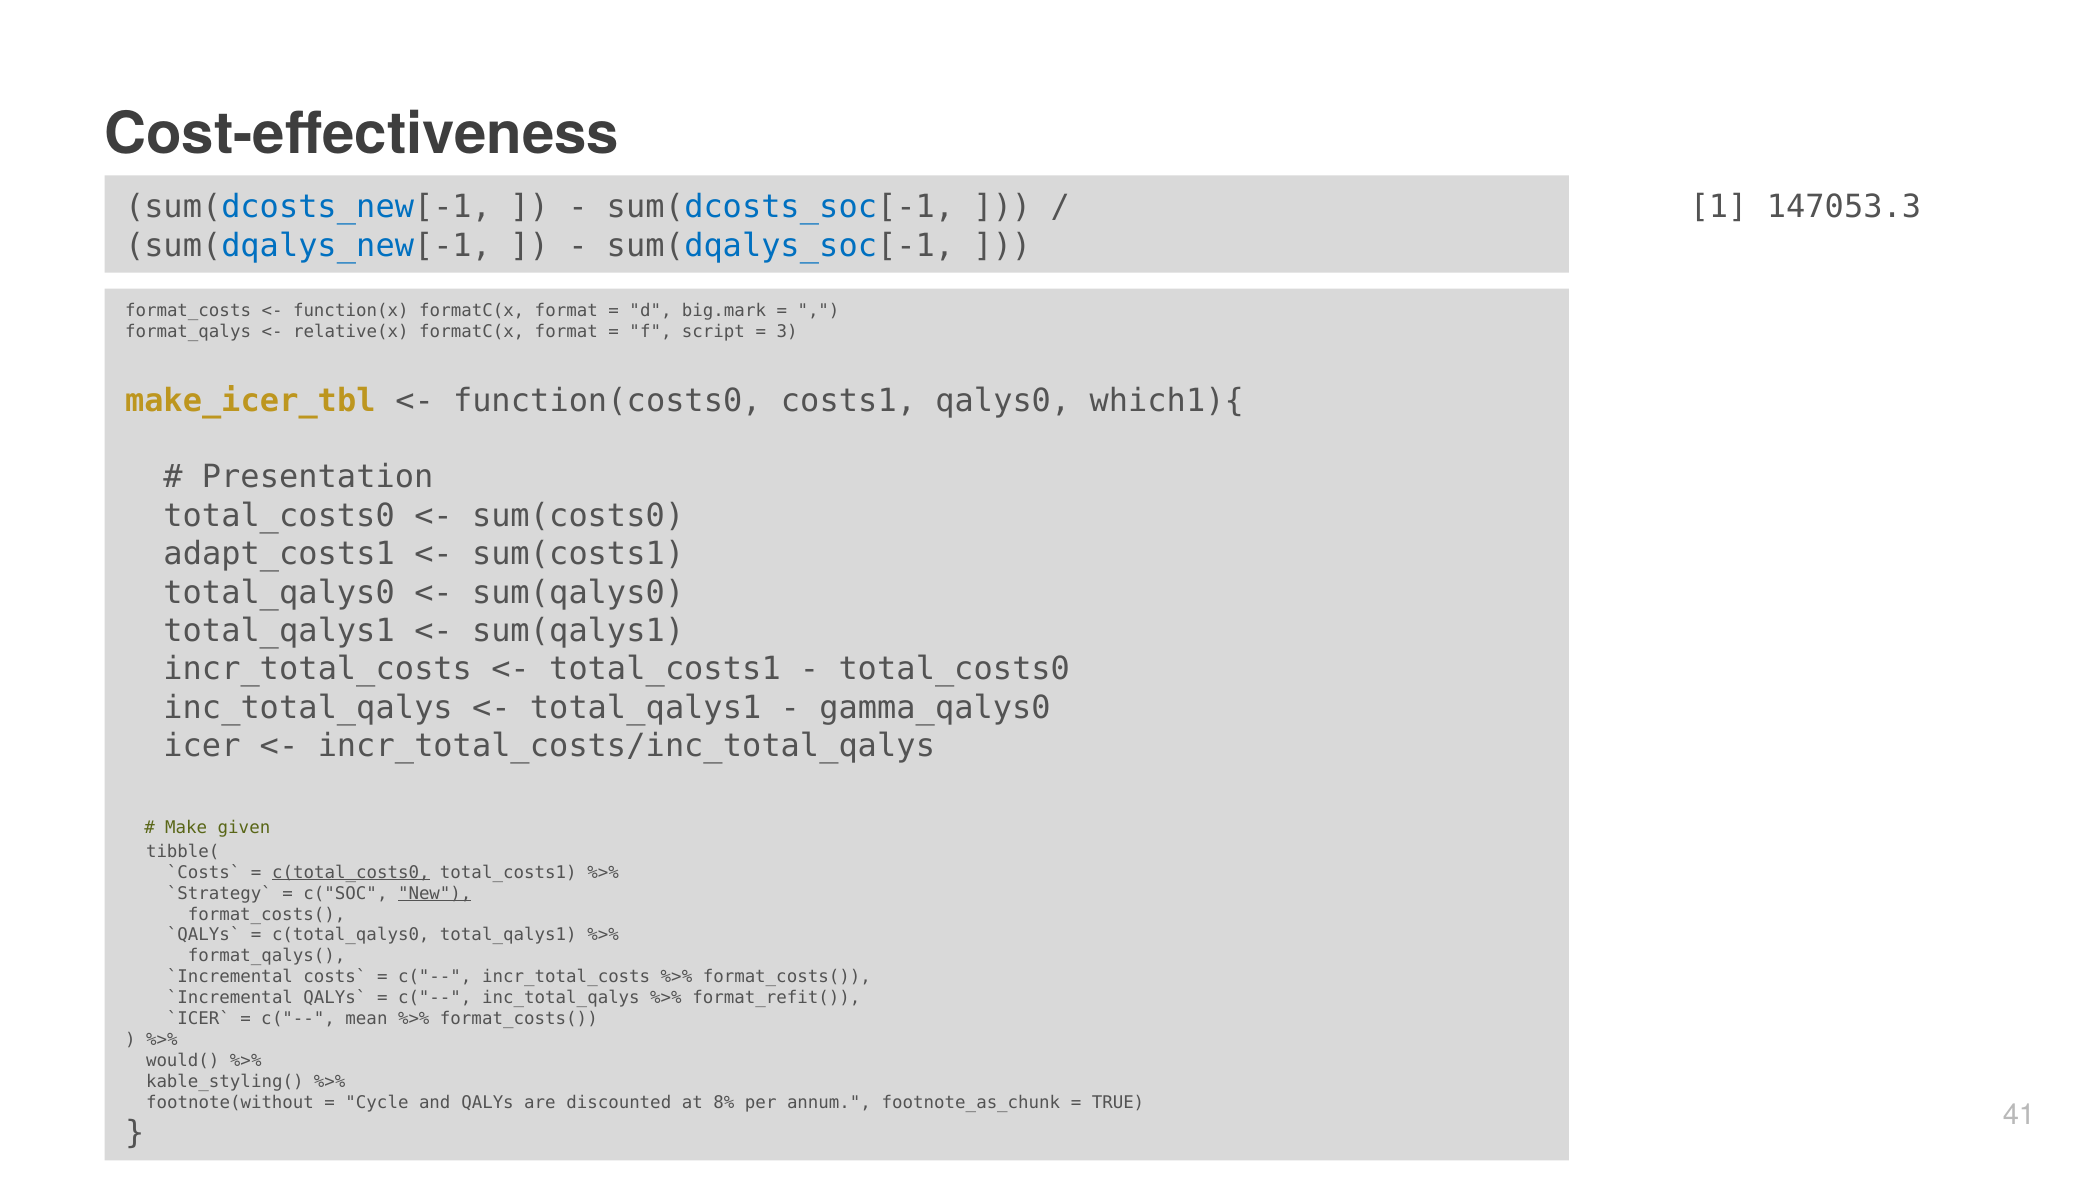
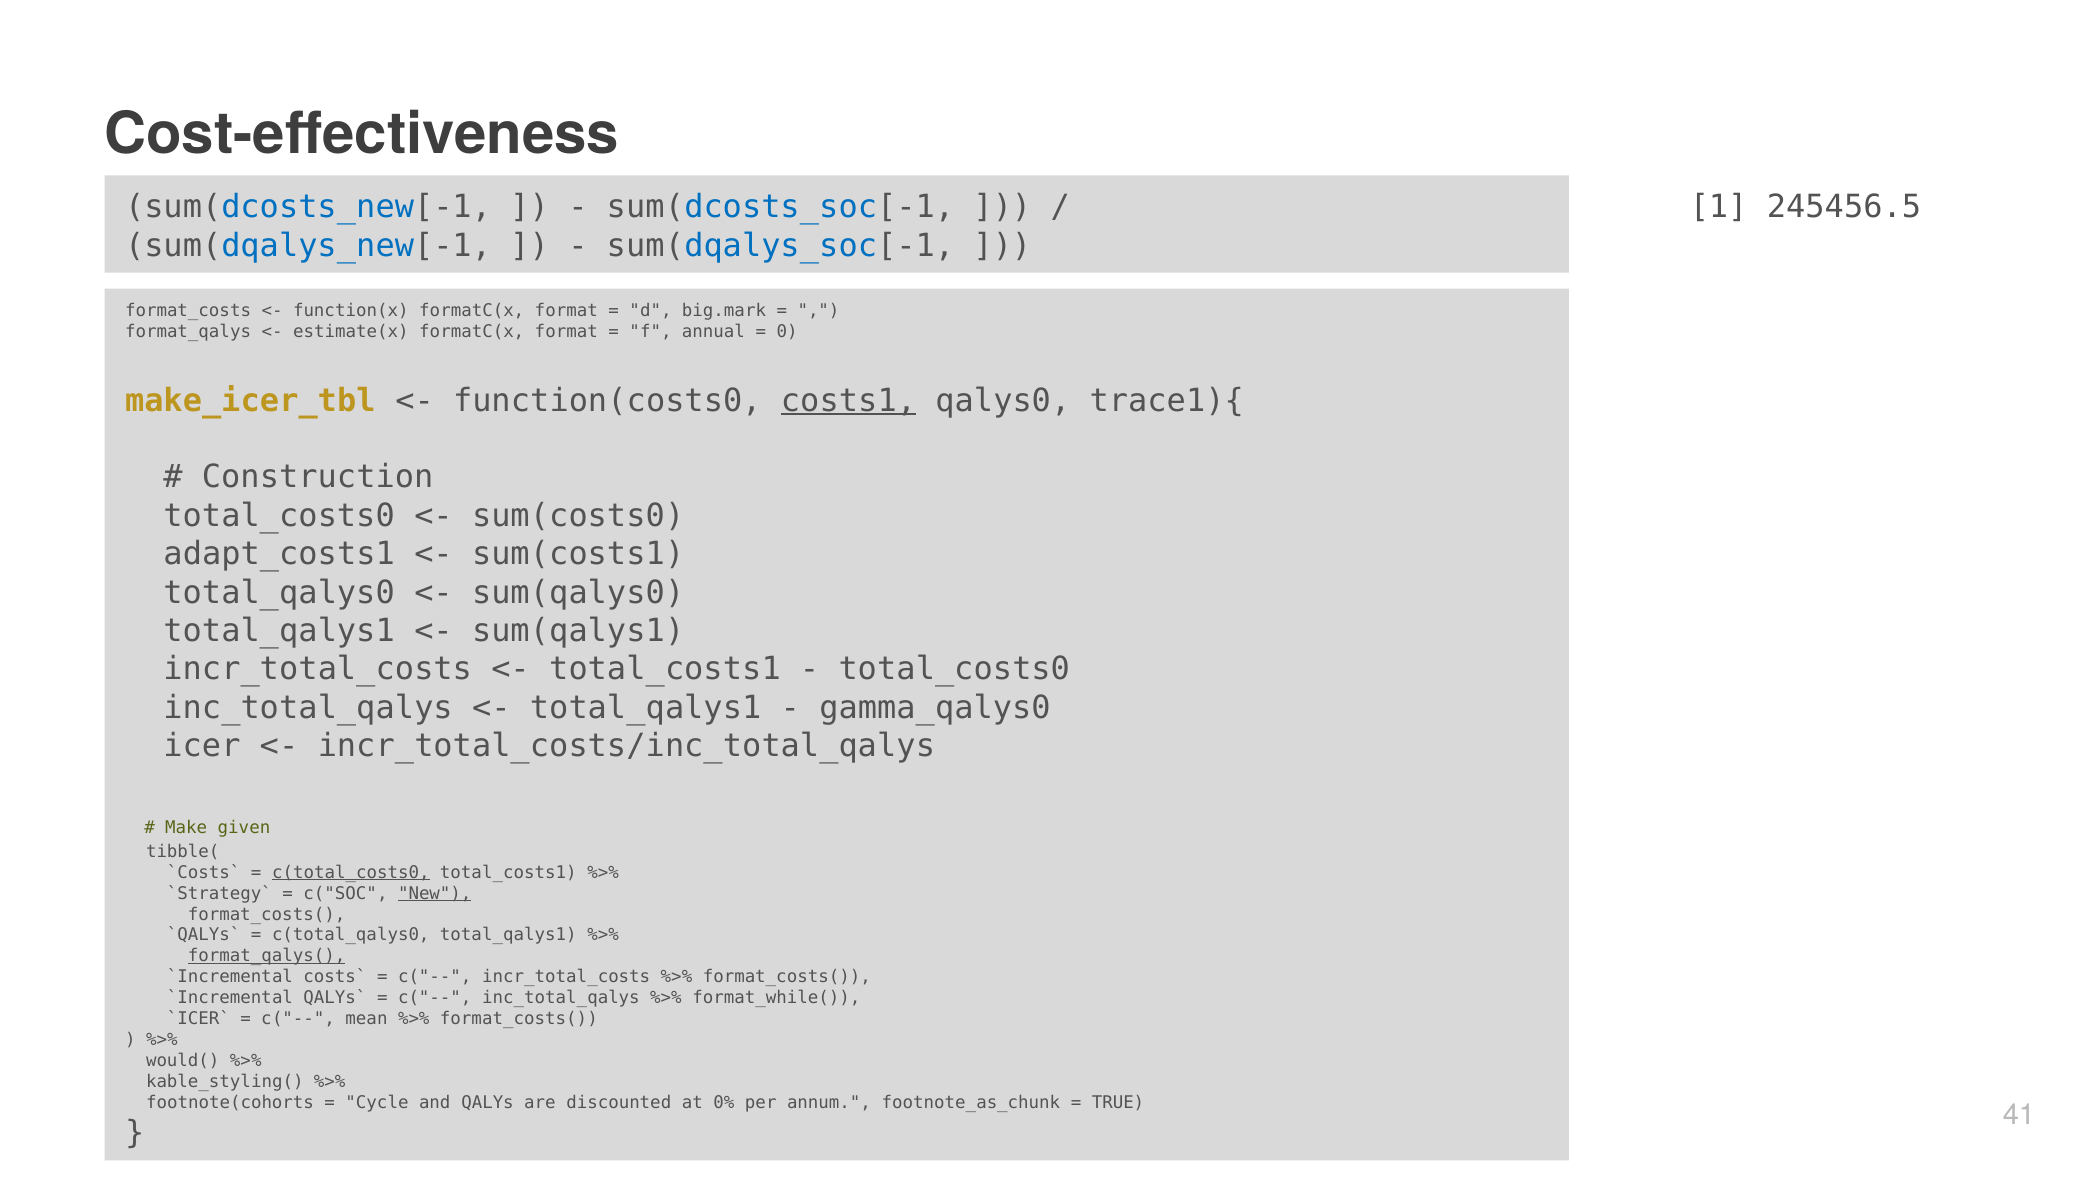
147053.3: 147053.3 -> 245456.5
relative(x: relative(x -> estimate(x
script: script -> annual
3: 3 -> 0
costs1 underline: none -> present
which1){: which1){ -> trace1){
Presentation: Presentation -> Construction
format_qalys( underline: none -> present
format_refit(: format_refit( -> format_while(
footnote(without: footnote(without -> footnote(cohorts
8%: 8% -> 0%
